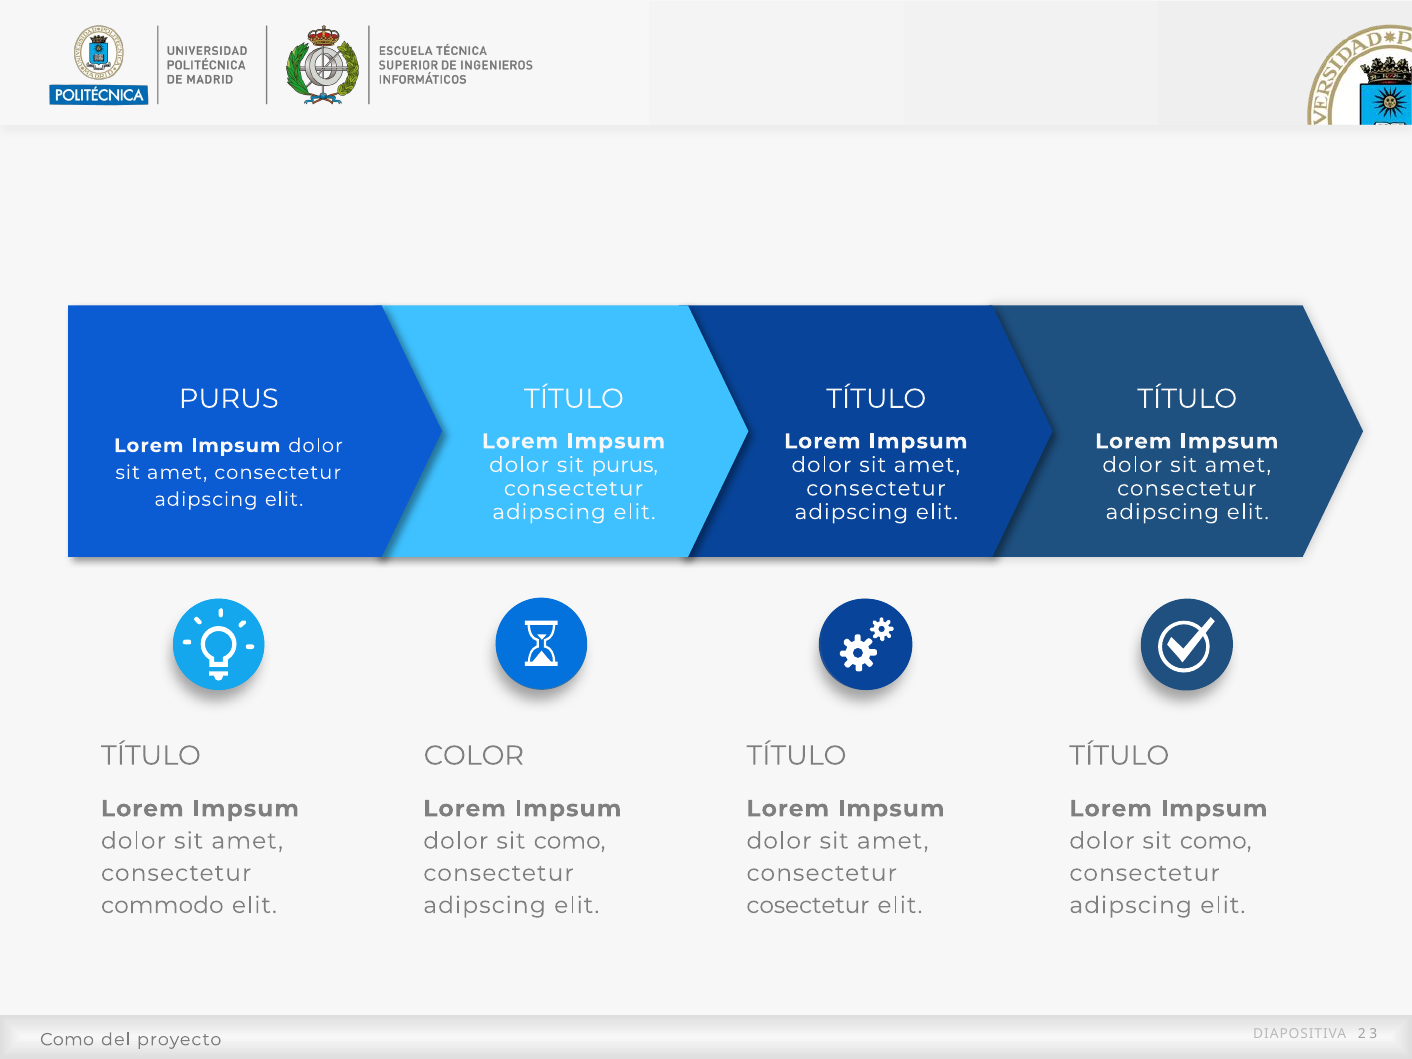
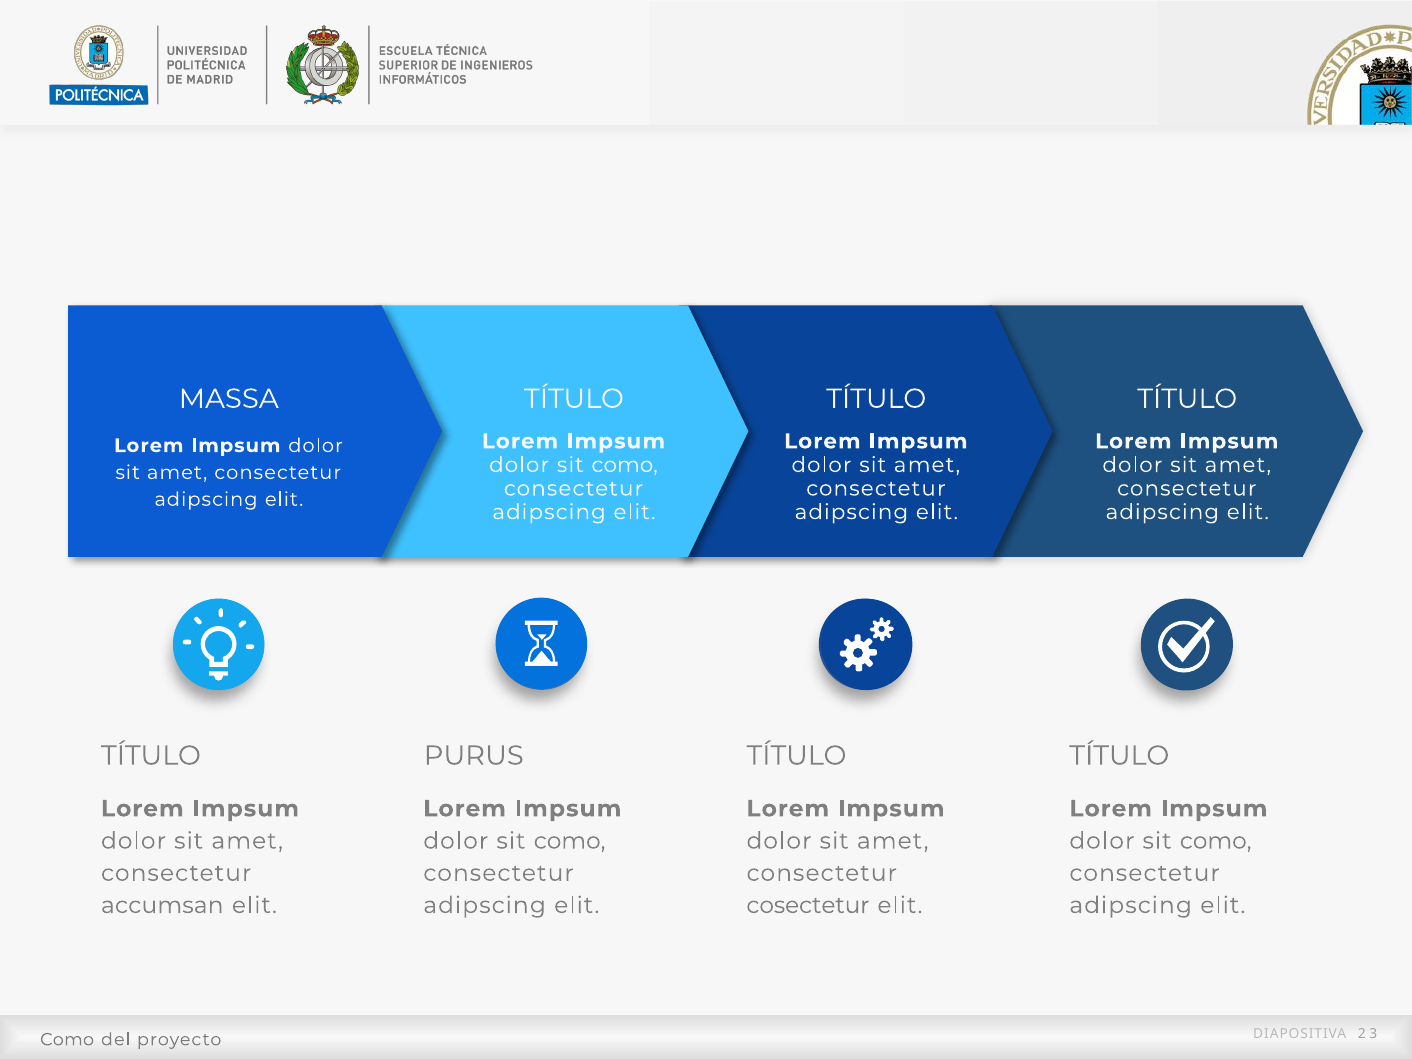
PURUS at (229, 399): PURUS -> MASSA
purus at (625, 465): purus -> como
COLOR: COLOR -> PURUS
commodo: commodo -> accumsan
